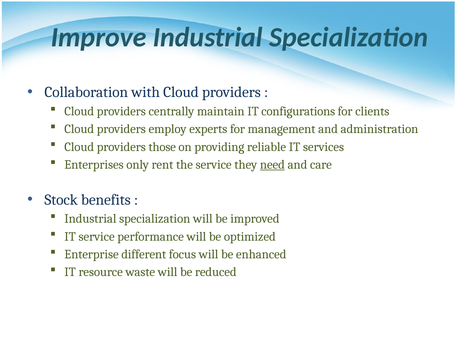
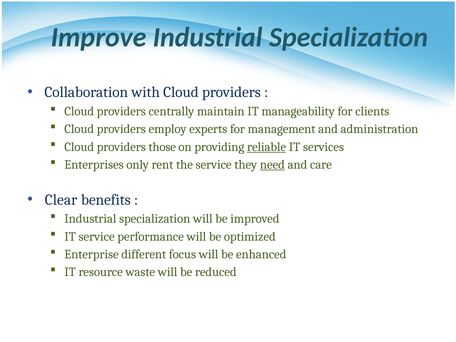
configurations: configurations -> manageability
reliable underline: none -> present
Stock: Stock -> Clear
